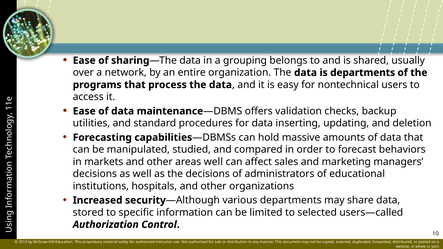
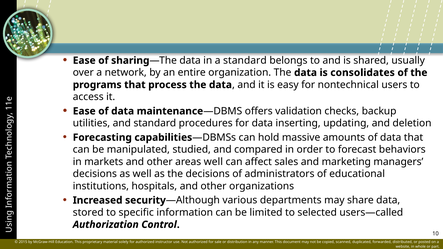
a grouping: grouping -> standard
is departments: departments -> consolidates
